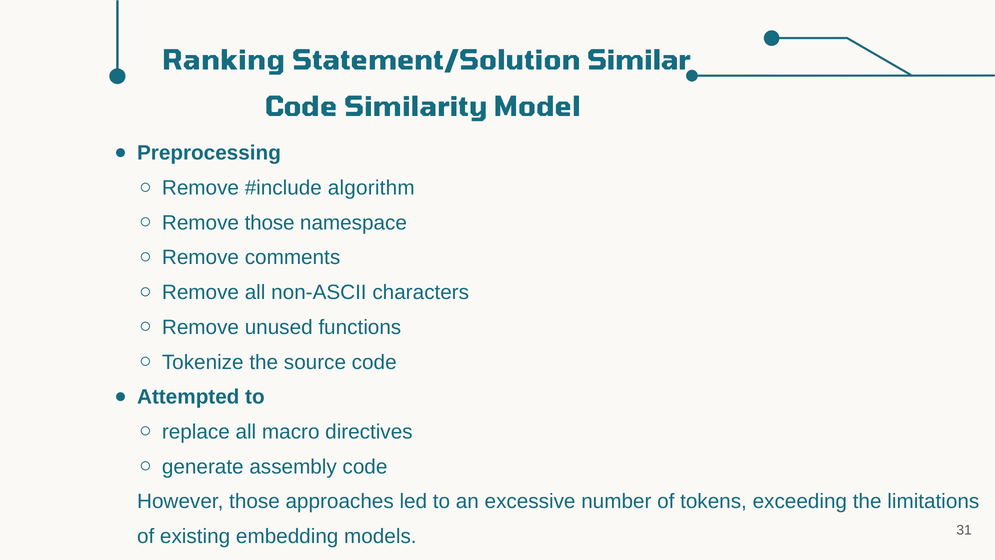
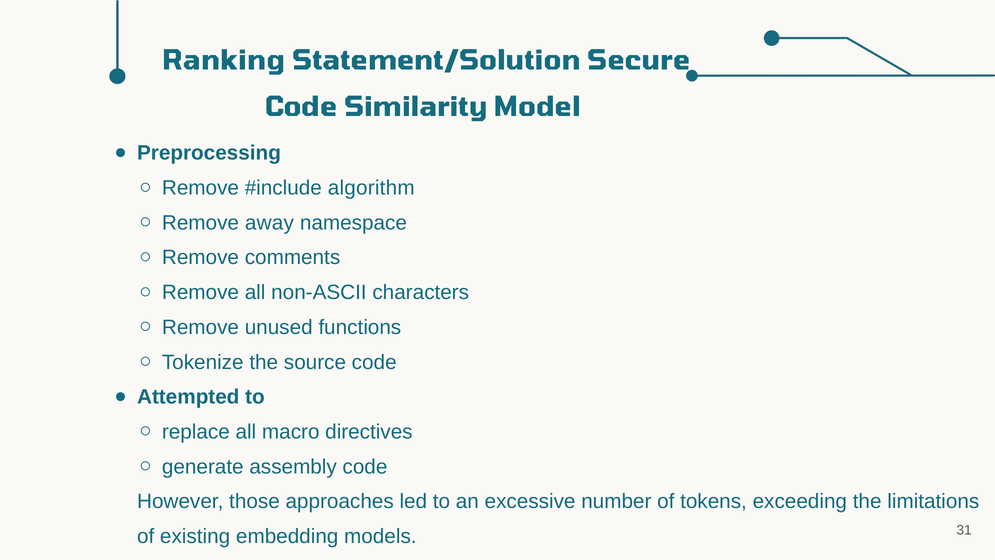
Similar: Similar -> Secure
Remove those: those -> away
